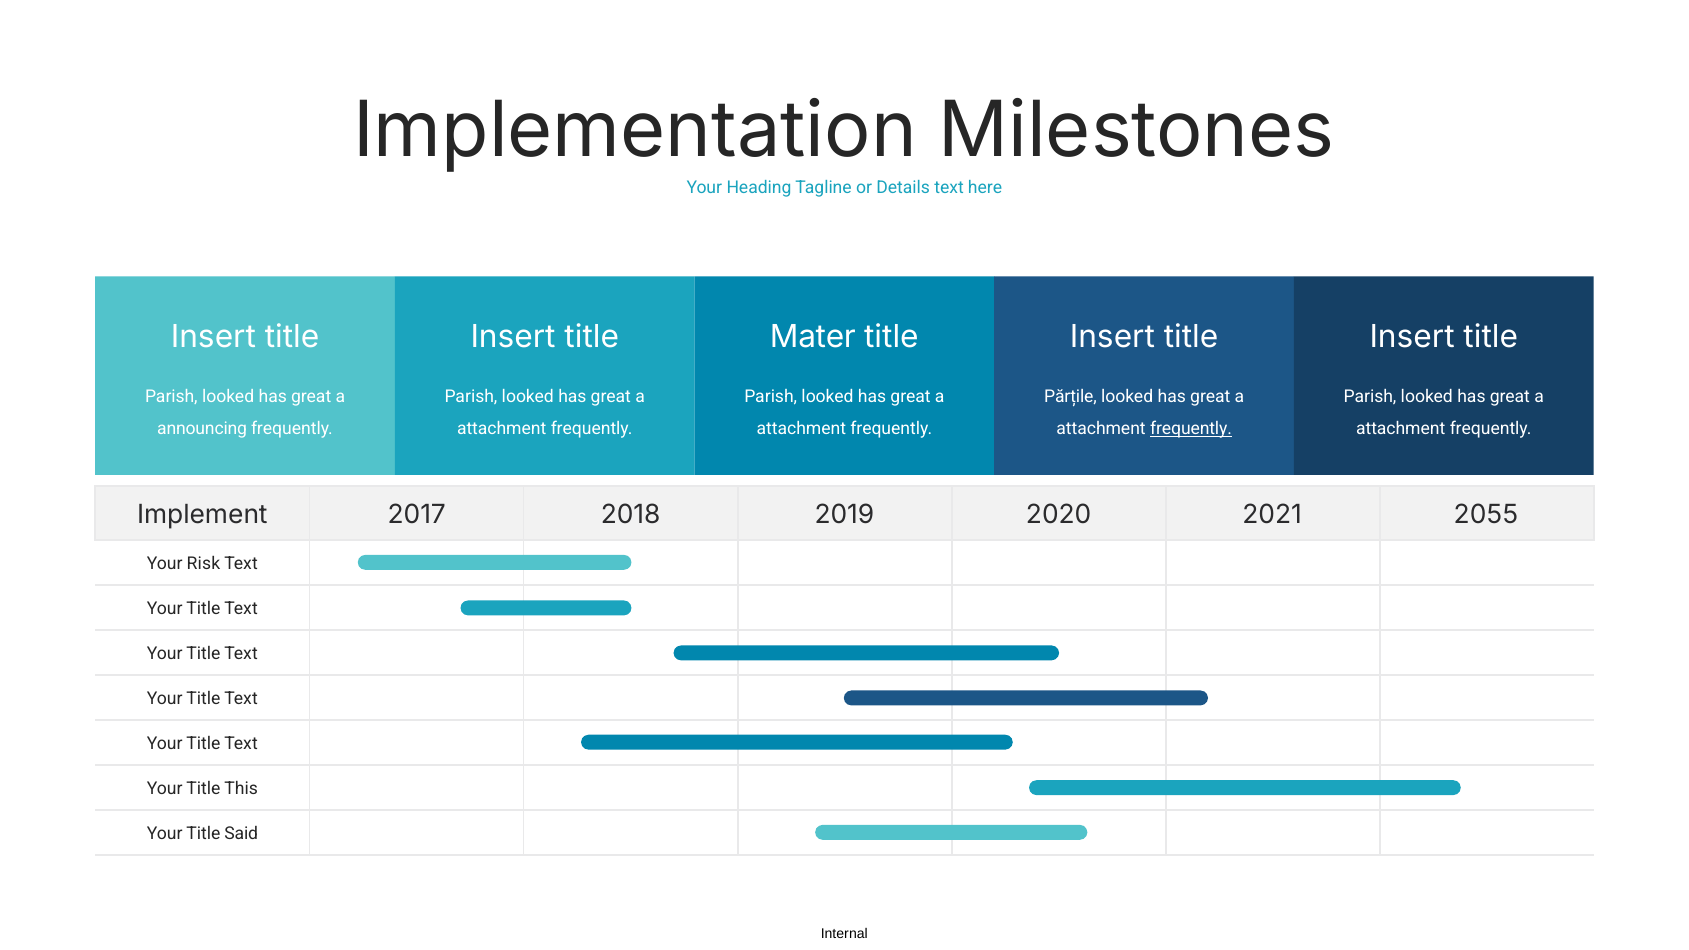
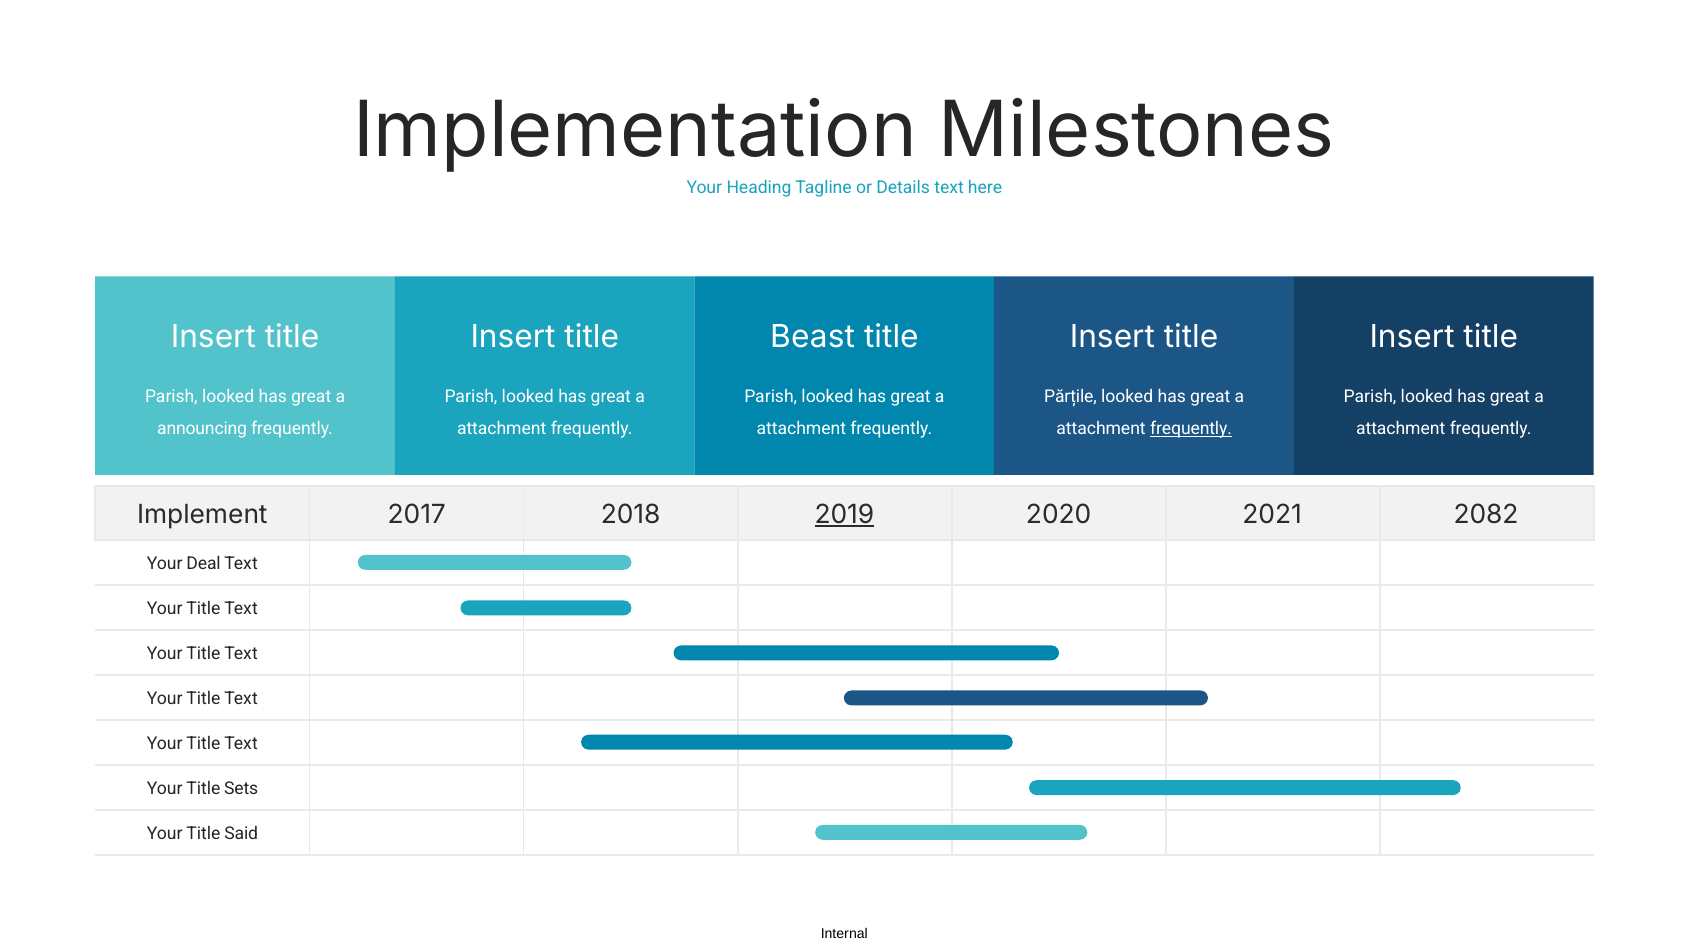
Mater: Mater -> Beast
2019 underline: none -> present
2055: 2055 -> 2082
Risk: Risk -> Deal
This: This -> Sets
